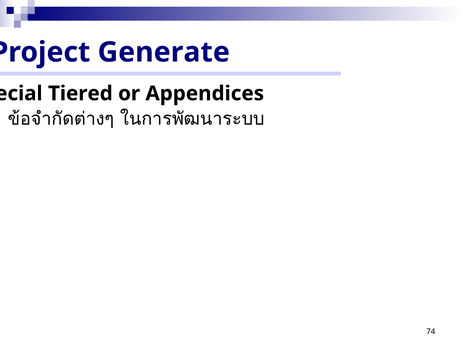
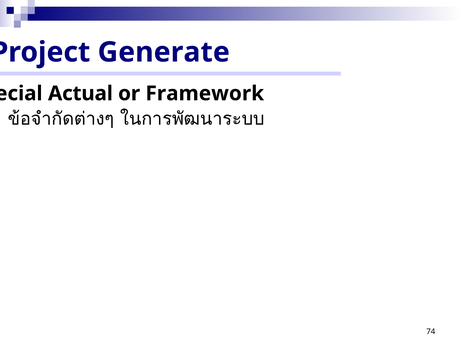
Tiered: Tiered -> Actual
Appendices: Appendices -> Framework
